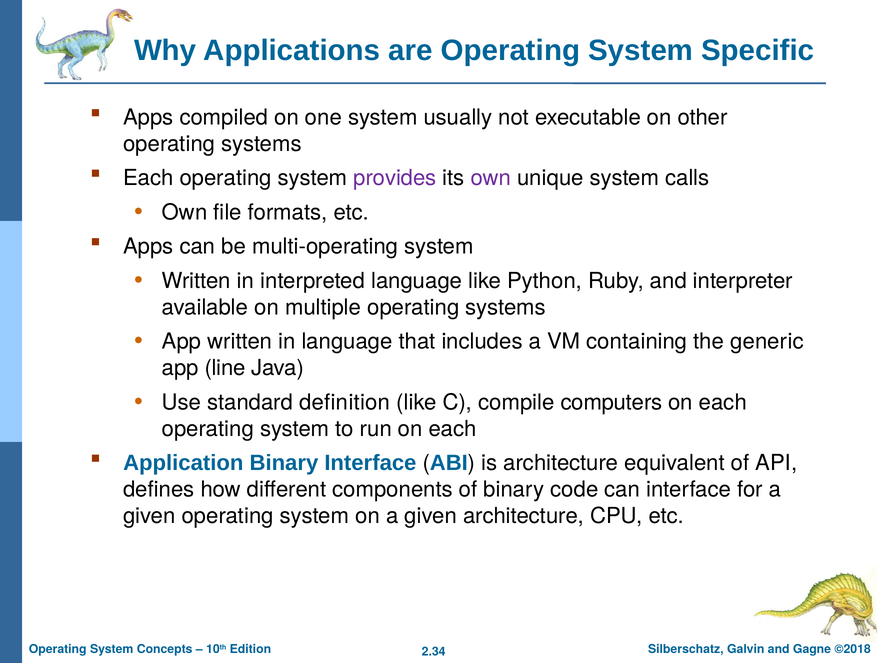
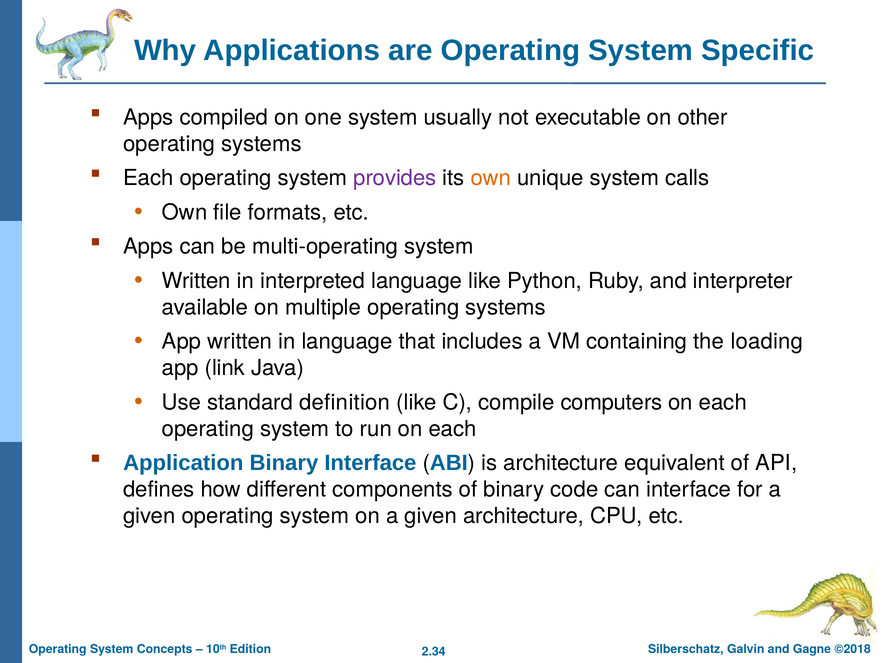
own at (491, 178) colour: purple -> orange
generic: generic -> loading
line: line -> link
